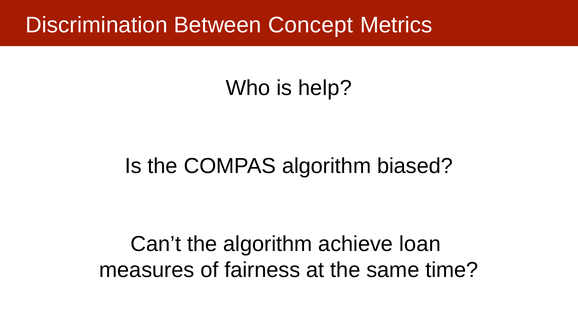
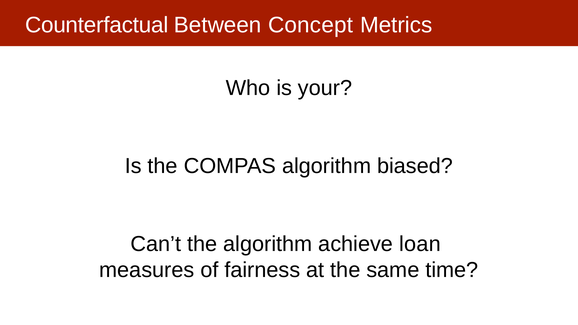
Discrimination: Discrimination -> Counterfactual
help: help -> your
